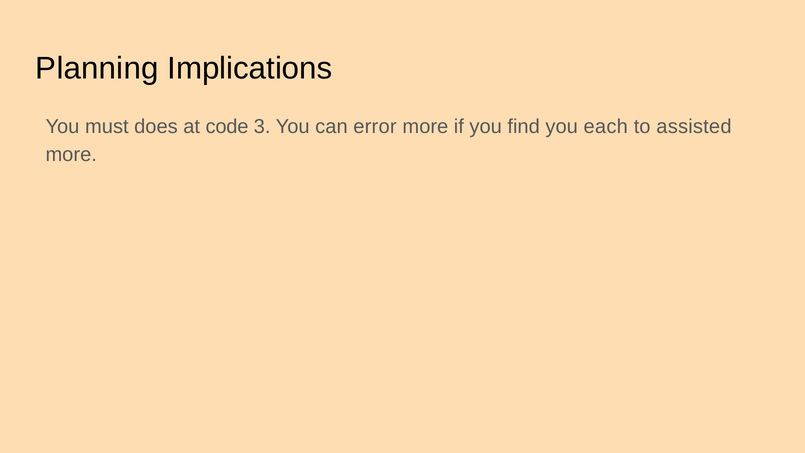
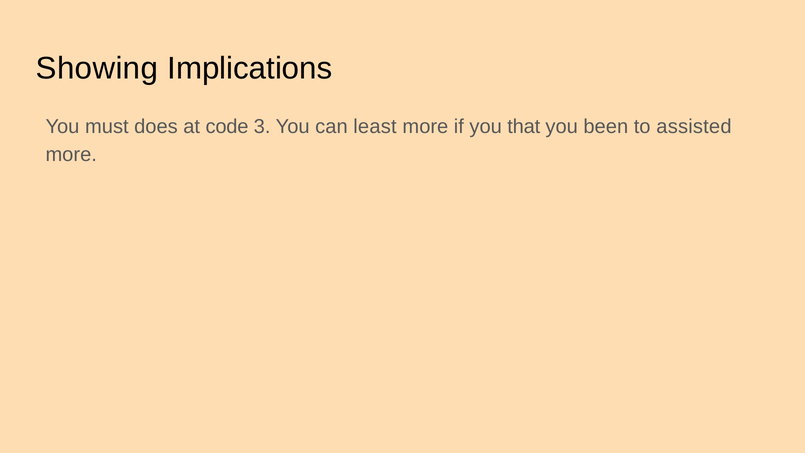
Planning: Planning -> Showing
error: error -> least
find: find -> that
each: each -> been
